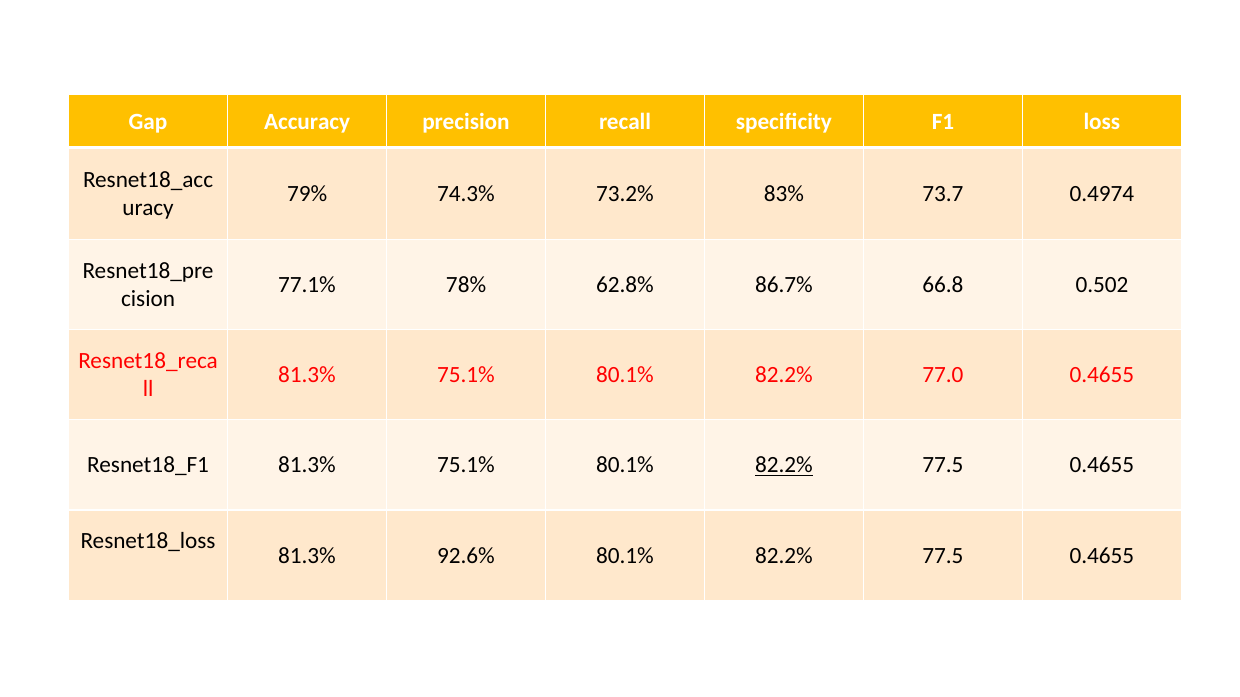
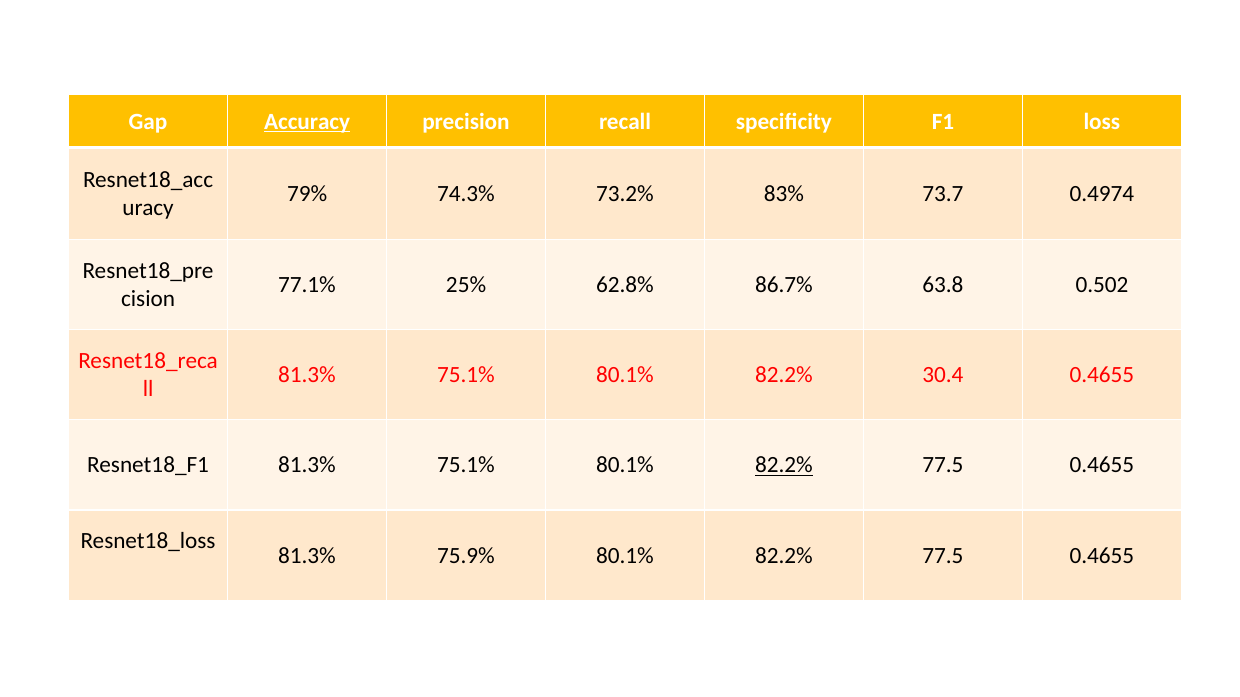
Accuracy underline: none -> present
78%: 78% -> 25%
66.8: 66.8 -> 63.8
77.0: 77.0 -> 30.4
92.6%: 92.6% -> 75.9%
